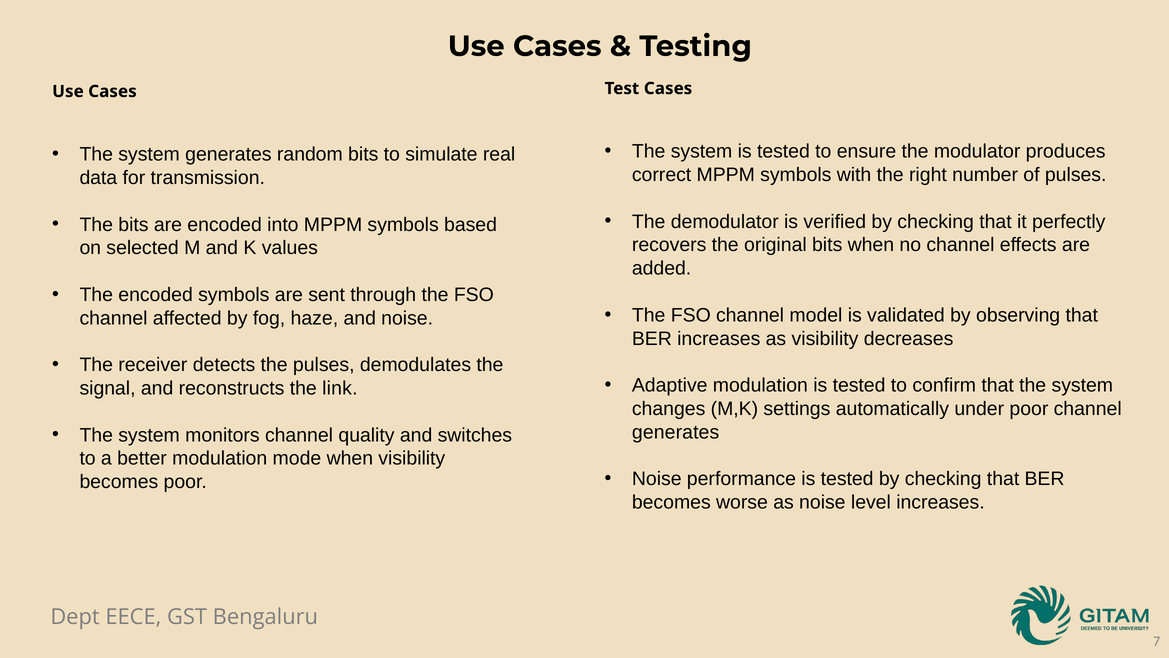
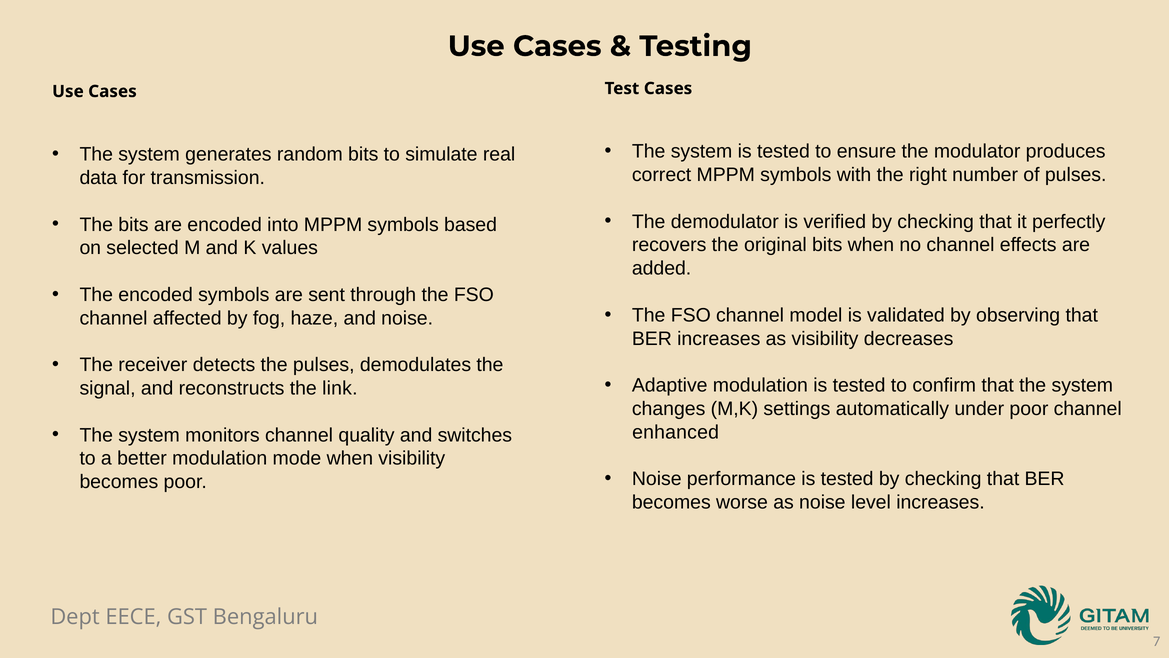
generates at (676, 432): generates -> enhanced
